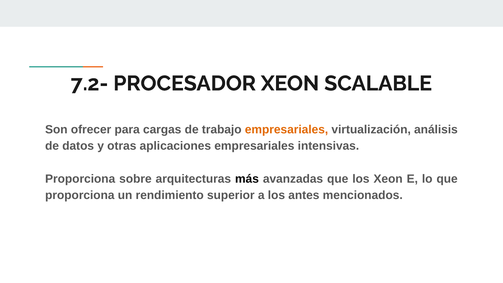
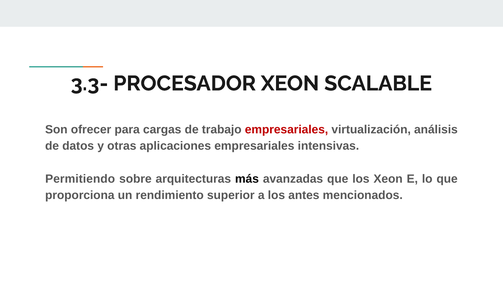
7.2-: 7.2- -> 3.3-
empresariales at (287, 130) colour: orange -> red
Proporciona at (80, 179): Proporciona -> Permitiendo
